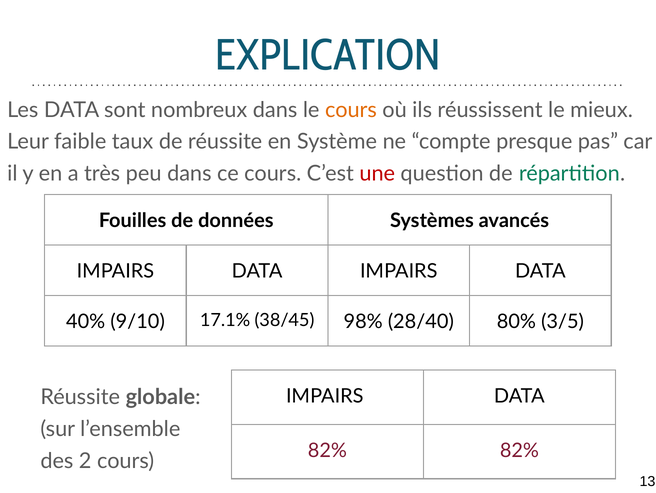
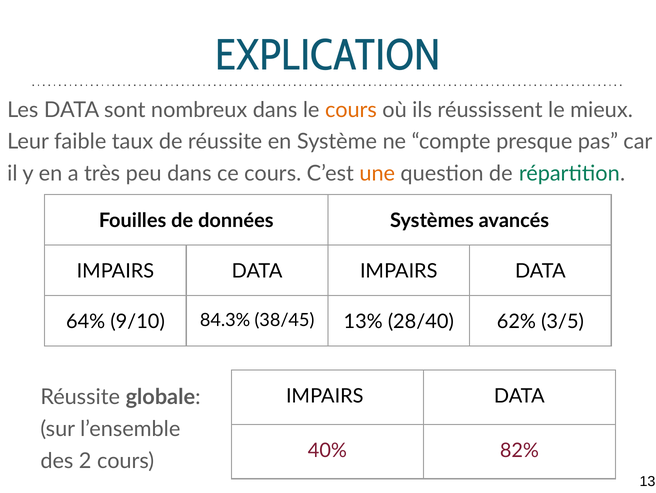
une colour: red -> orange
40%: 40% -> 64%
17.1%: 17.1% -> 84.3%
98%: 98% -> 13%
80%: 80% -> 62%
82% at (327, 451): 82% -> 40%
